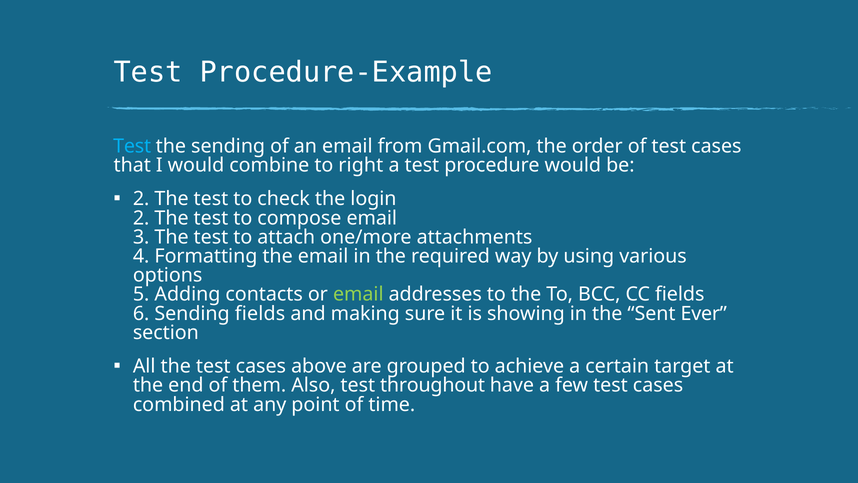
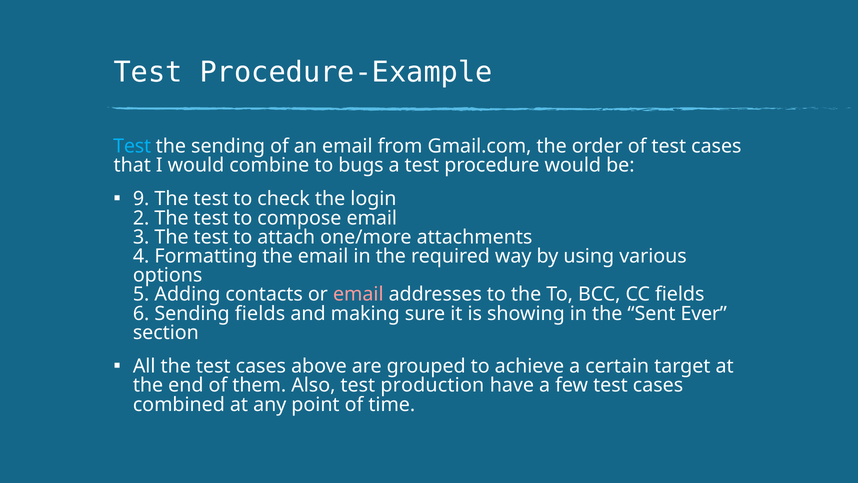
right: right -> bugs
2 at (141, 199): 2 -> 9
email at (358, 294) colour: light green -> pink
throughout: throughout -> production
